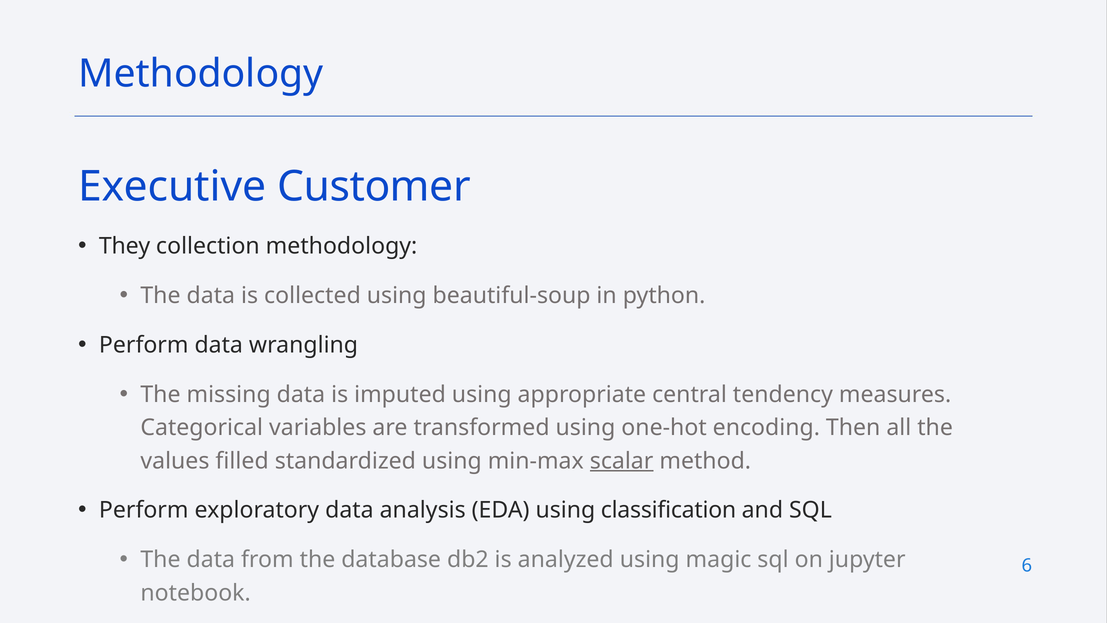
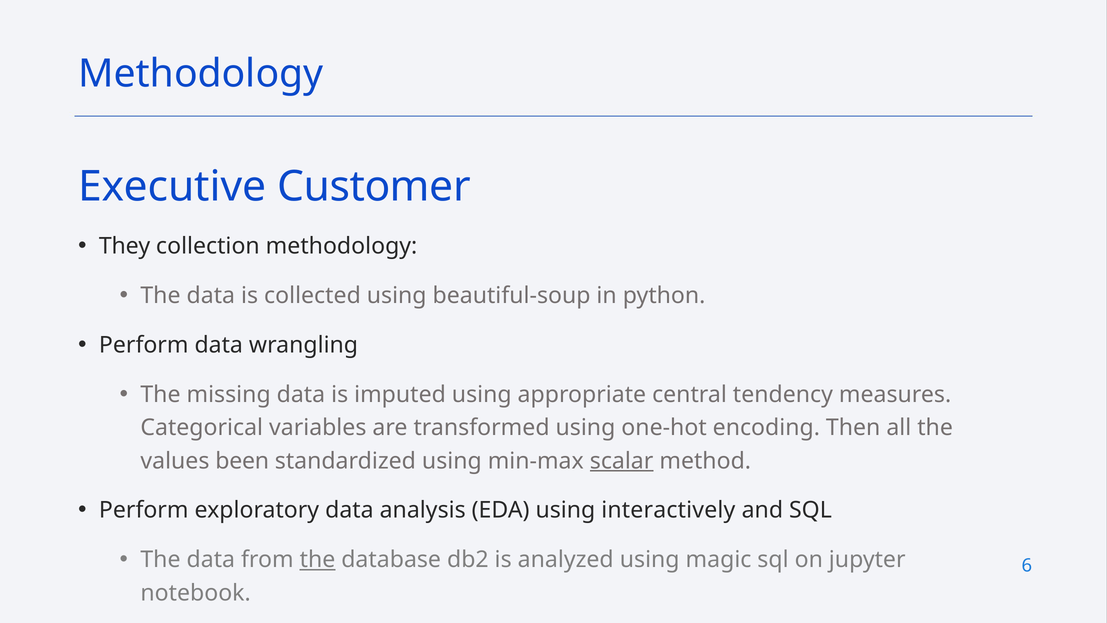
filled: filled -> been
classification: classification -> interactively
the at (318, 559) underline: none -> present
